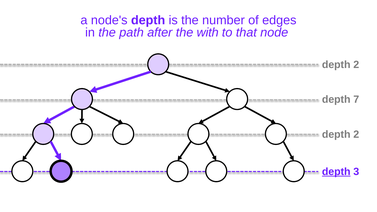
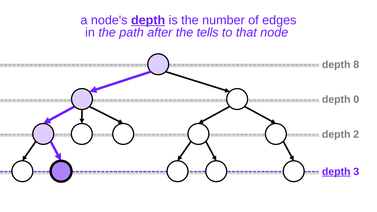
depth at (148, 20) underline: none -> present
with: with -> tells
2 at (356, 65): 2 -> 8
7: 7 -> 0
